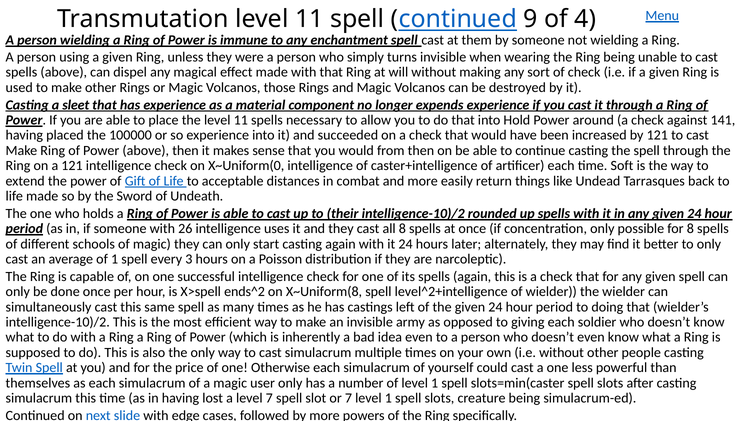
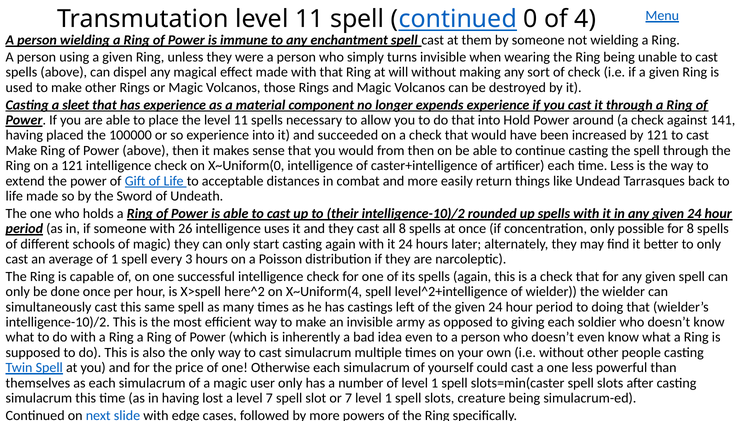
9: 9 -> 0
time Soft: Soft -> Less
ends^2: ends^2 -> here^2
X~Uniform(8: X~Uniform(8 -> X~Uniform(4
